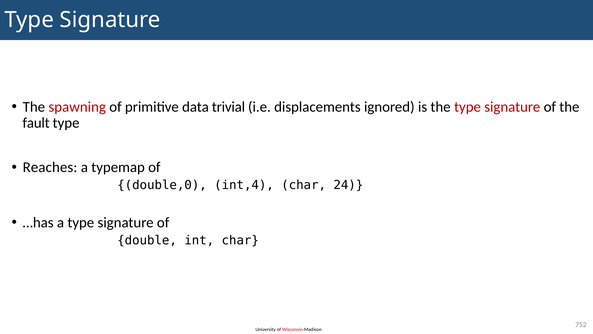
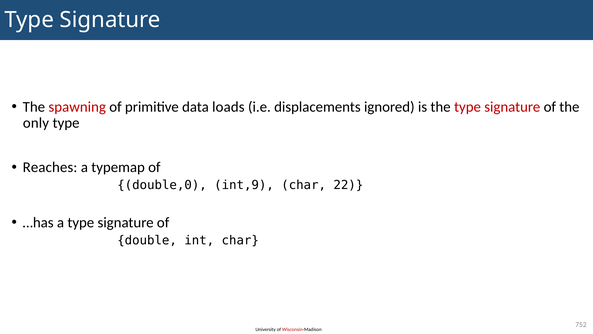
trivial: trivial -> loads
fault: fault -> only
int,4: int,4 -> int,9
24: 24 -> 22
